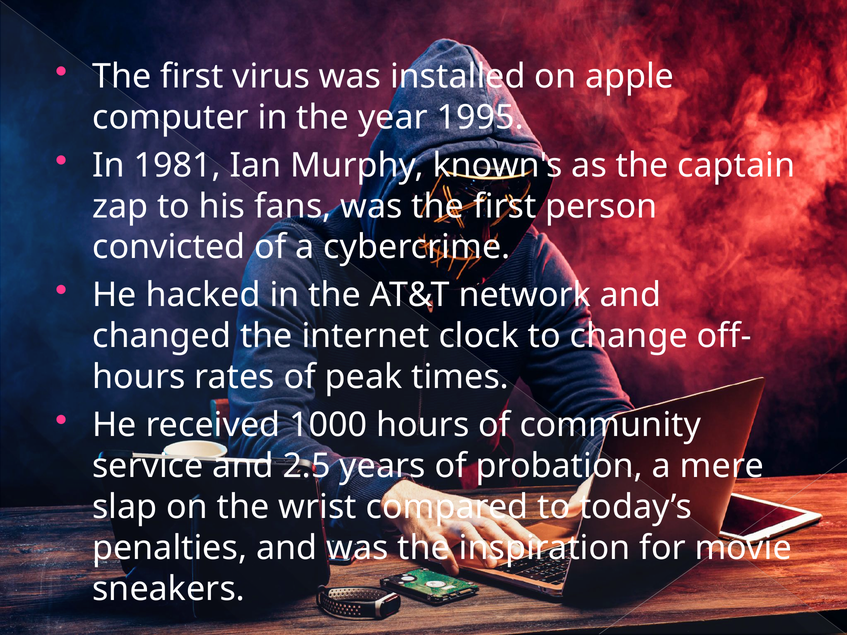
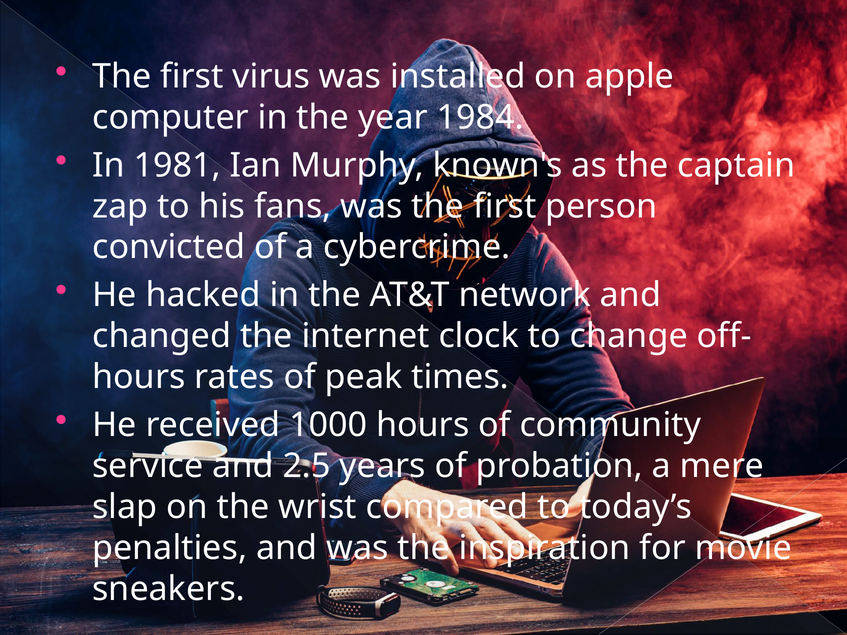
1995: 1995 -> 1984
